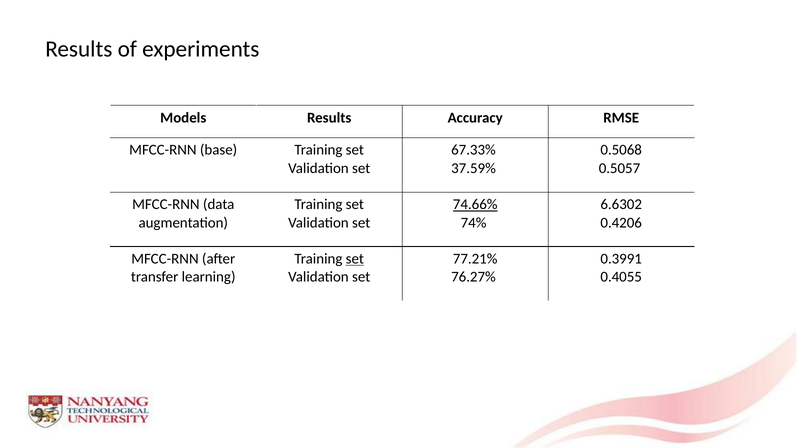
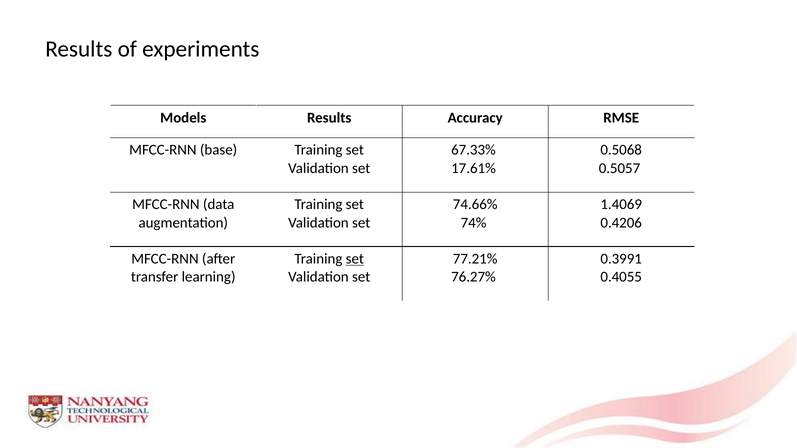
37.59%: 37.59% -> 17.61%
74.66% underline: present -> none
6.6302: 6.6302 -> 1.4069
